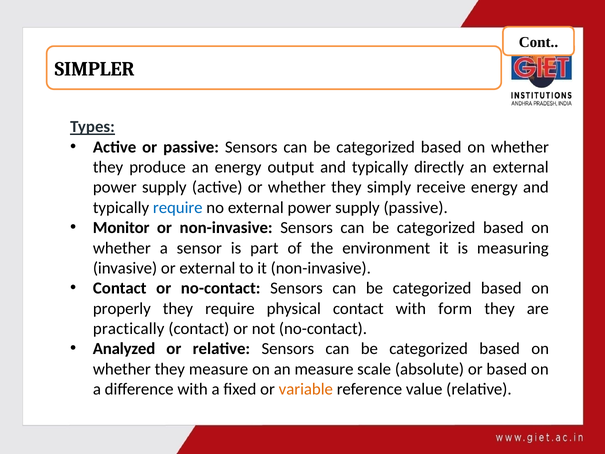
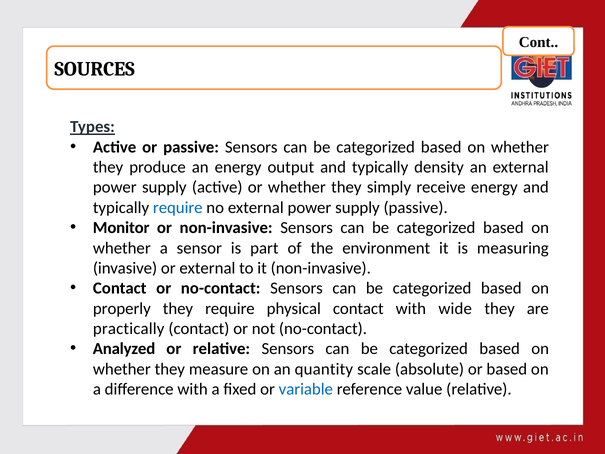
SIMPLER: SIMPLER -> SOURCES
directly: directly -> density
form: form -> wide
an measure: measure -> quantity
variable colour: orange -> blue
